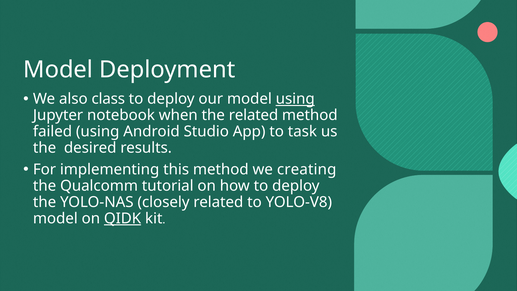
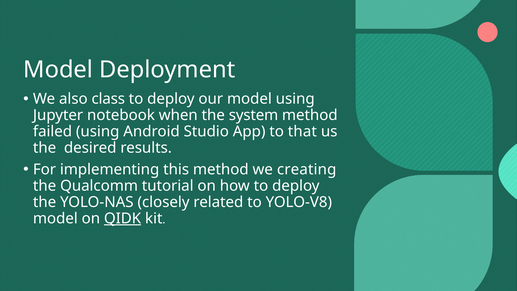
using at (295, 99) underline: present -> none
the related: related -> system
task: task -> that
